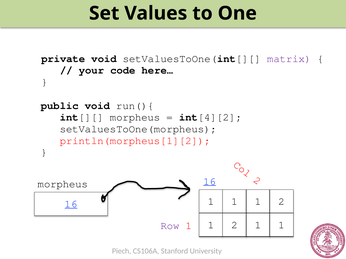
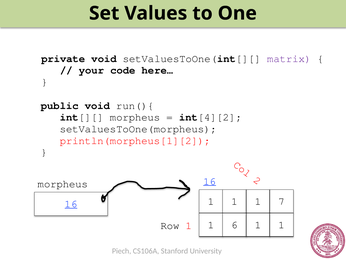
1 1 2: 2 -> 7
2 at (234, 225): 2 -> 6
Row colour: purple -> black
